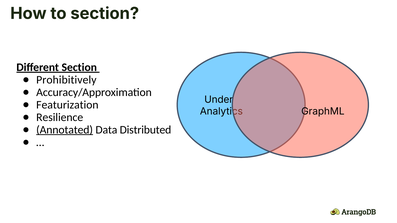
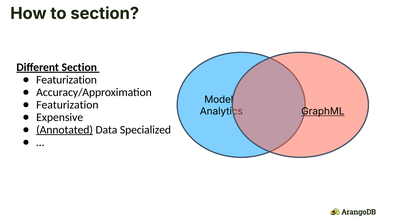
Prohibitively at (66, 80): Prohibitively -> Featurization
Under: Under -> Model
GraphML underline: none -> present
Resilience: Resilience -> Expensive
Distributed: Distributed -> Specialized
